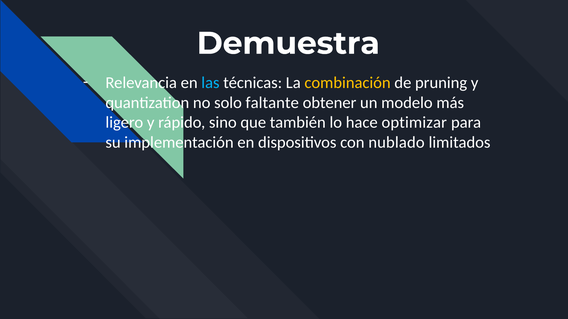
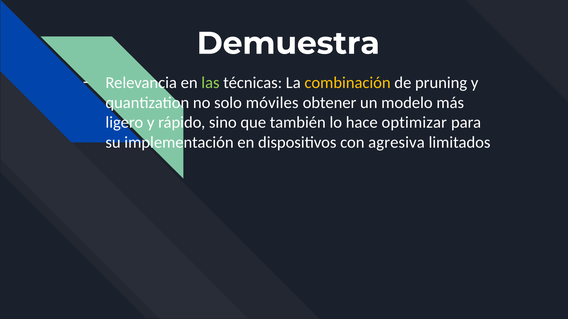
las colour: light blue -> light green
faltante: faltante -> móviles
nublado: nublado -> agresiva
